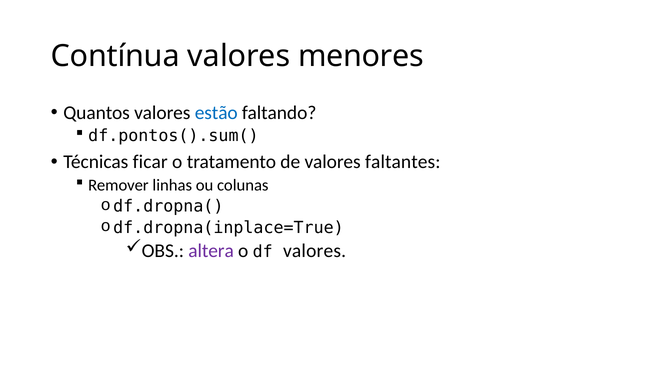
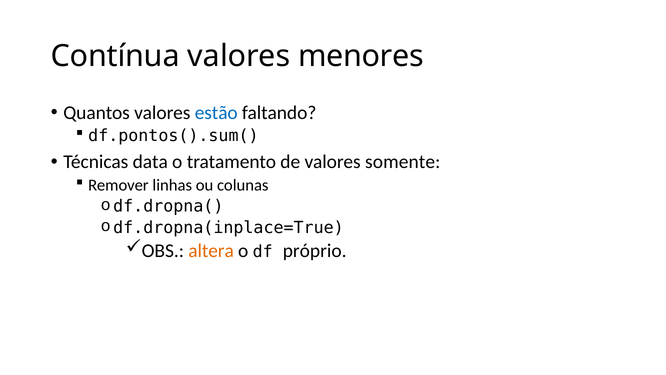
ficar: ficar -> data
faltantes: faltantes -> somente
altera colour: purple -> orange
df valores: valores -> próprio
